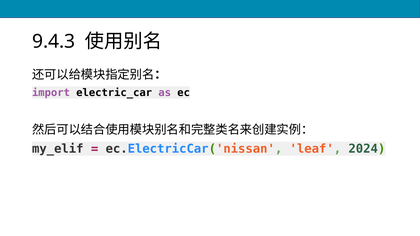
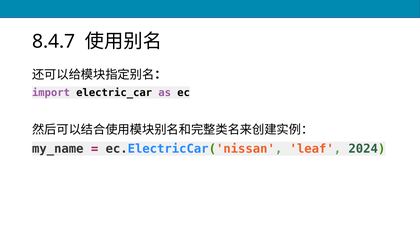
9.4.3: 9.4.3 -> 8.4.7
my_elif: my_elif -> my_name
